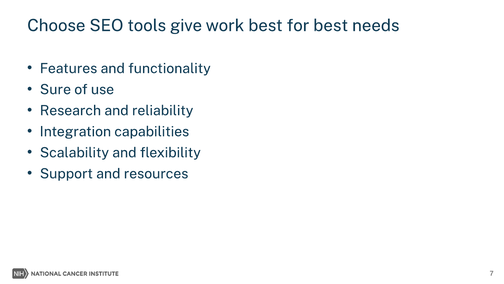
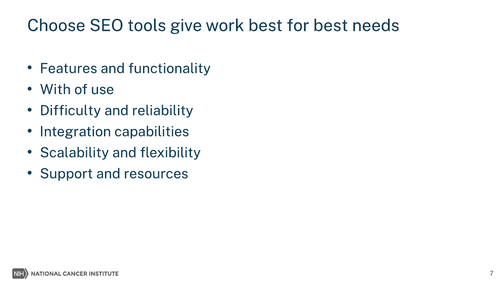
Sure: Sure -> With
Research: Research -> Difficulty
